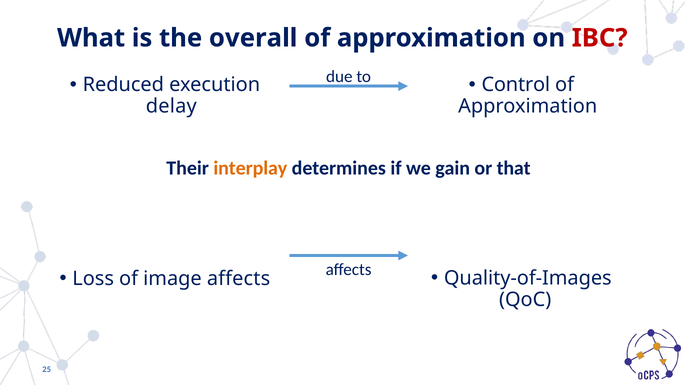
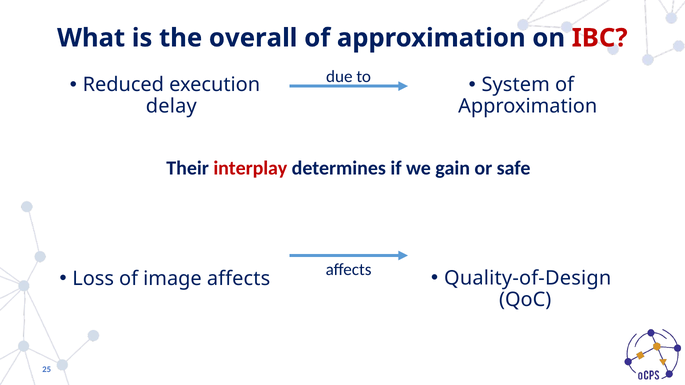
Control: Control -> System
interplay colour: orange -> red
that: that -> safe
Quality-of-Images: Quality-of-Images -> Quality-of-Design
